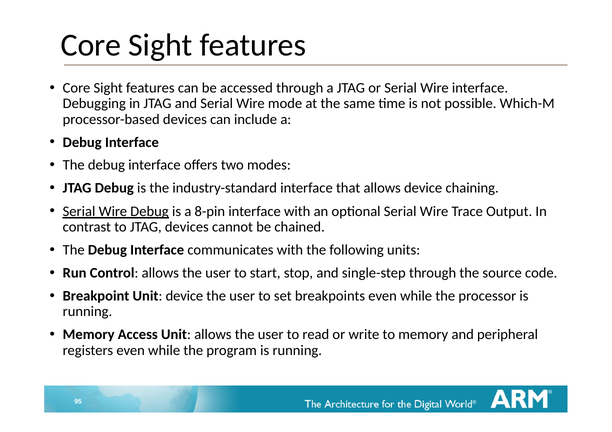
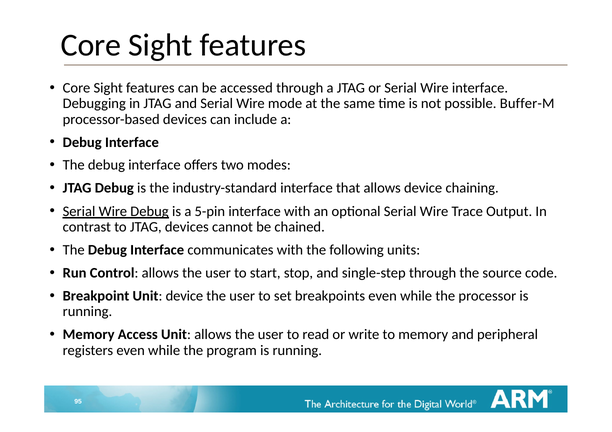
Which-M: Which-M -> Buffer-M
8-pin: 8-pin -> 5-pin
